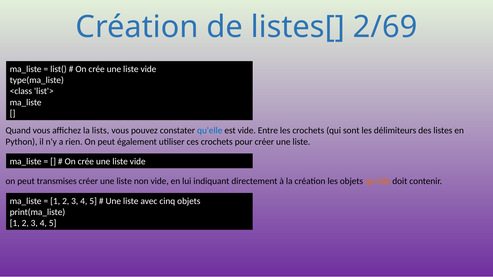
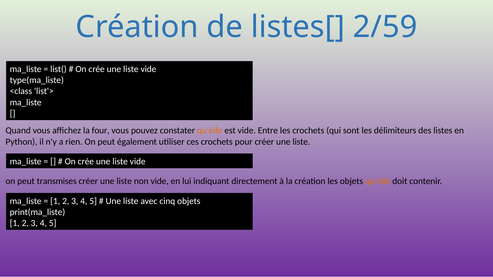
2/69: 2/69 -> 2/59
lists: lists -> four
qu'elle at (210, 131) colour: blue -> orange
